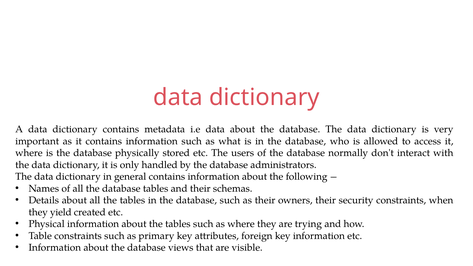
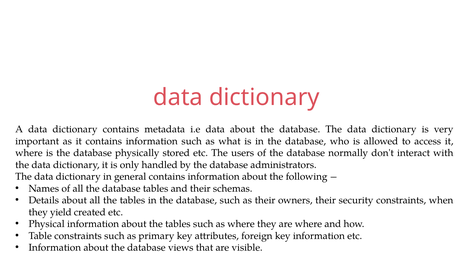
are trying: trying -> where
